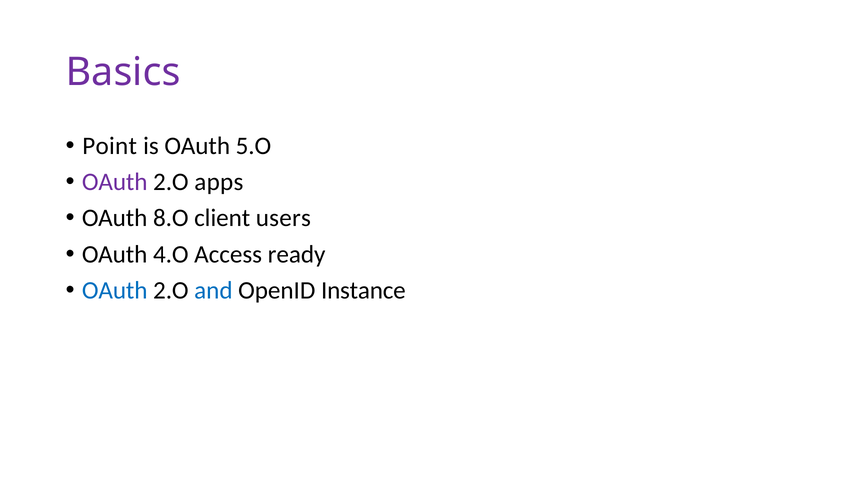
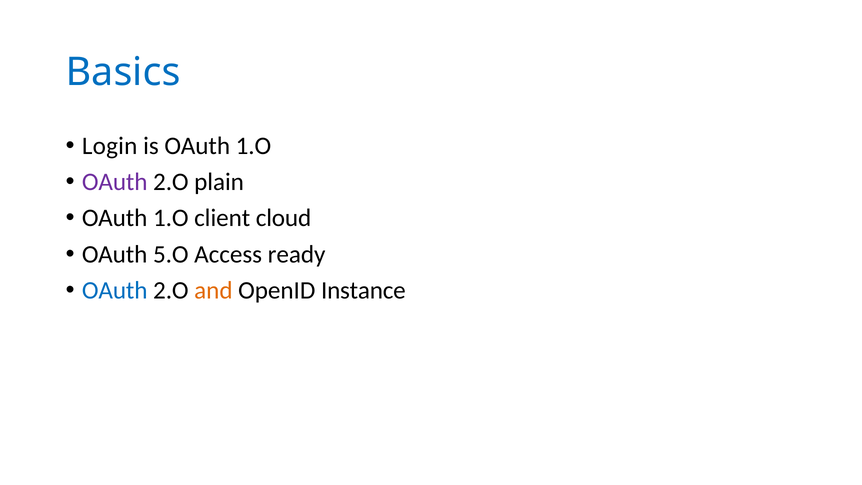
Basics colour: purple -> blue
Point: Point -> Login
is OAuth 5.O: 5.O -> 1.O
apps: apps -> plain
8.O at (171, 218): 8.O -> 1.O
users: users -> cloud
4.O: 4.O -> 5.O
and colour: blue -> orange
